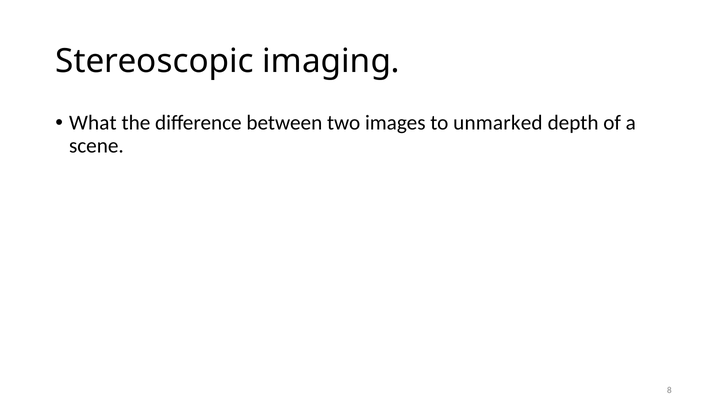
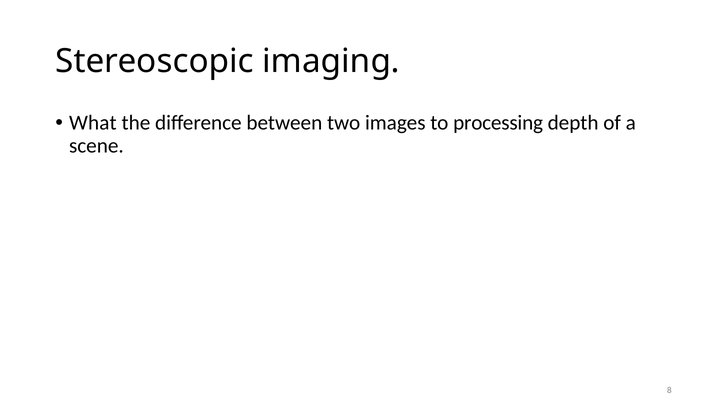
unmarked: unmarked -> processing
